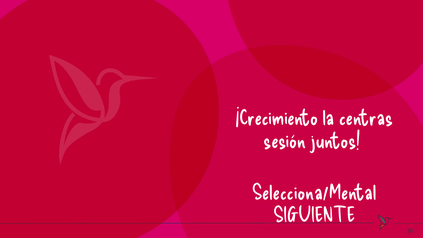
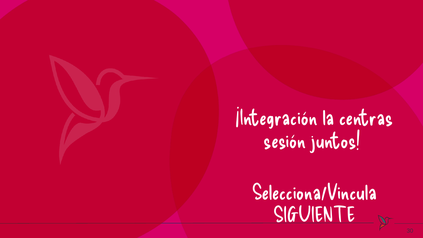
¡Crecimiento: ¡Crecimiento -> ¡Integración
Selecciona/Mental: Selecciona/Mental -> Selecciona/Vincula
